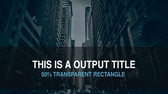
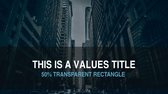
OUTPUT: OUTPUT -> VALUES
